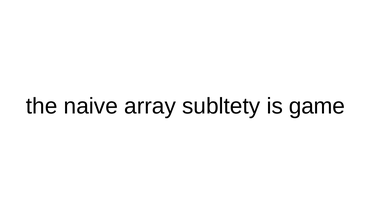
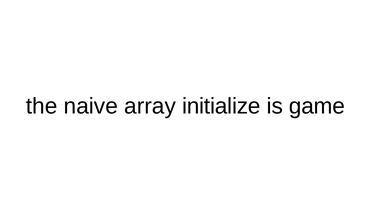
subltety: subltety -> initialize
